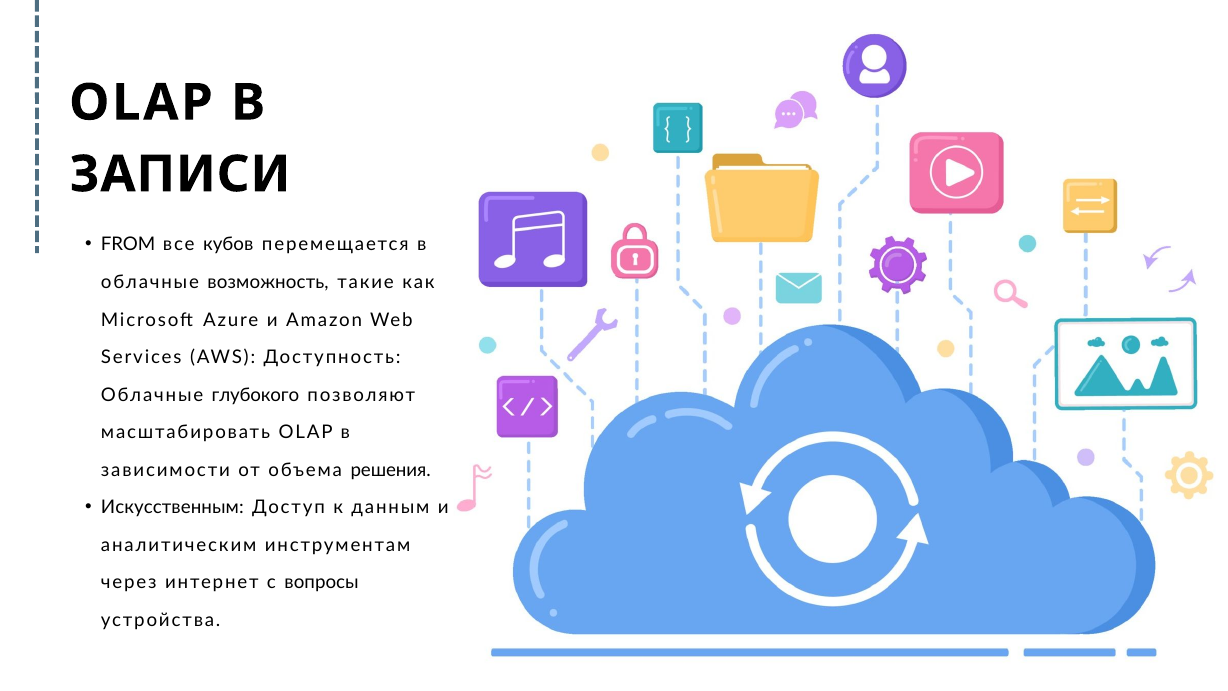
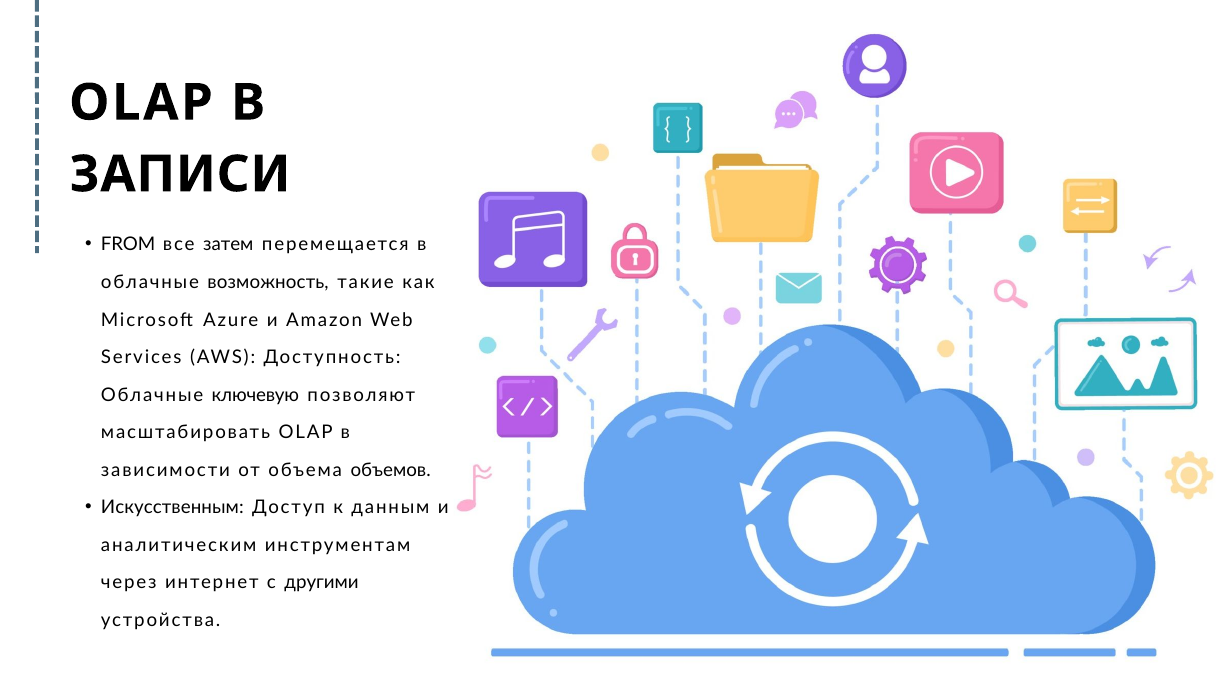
кубов: кубов -> затем
глубокого: глубокого -> ключевую
решения: решения -> объемов
вопросы: вопросы -> другими
